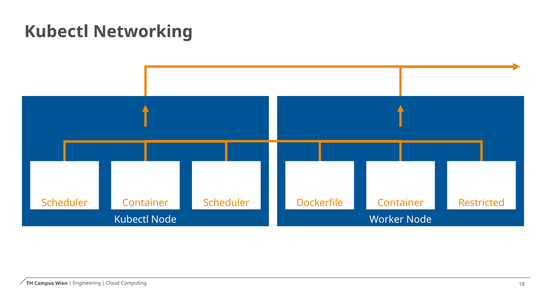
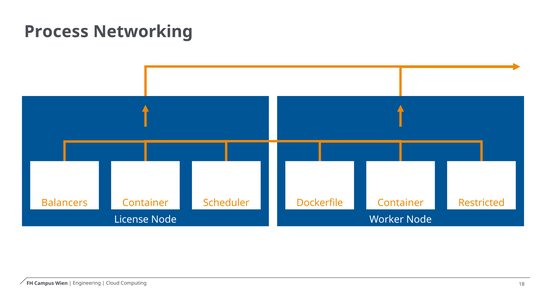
Kubectl at (56, 32): Kubectl -> Process
Scheduler at (65, 203): Scheduler -> Balancers
Kubectl at (131, 220): Kubectl -> License
